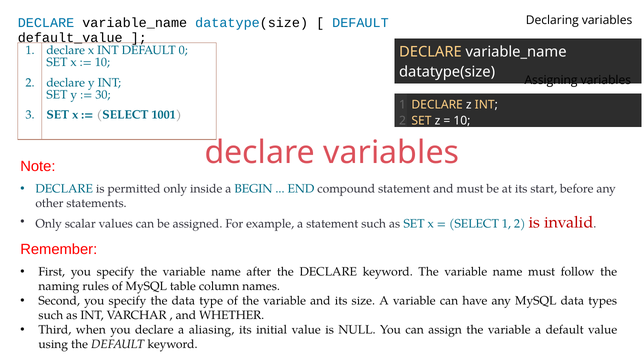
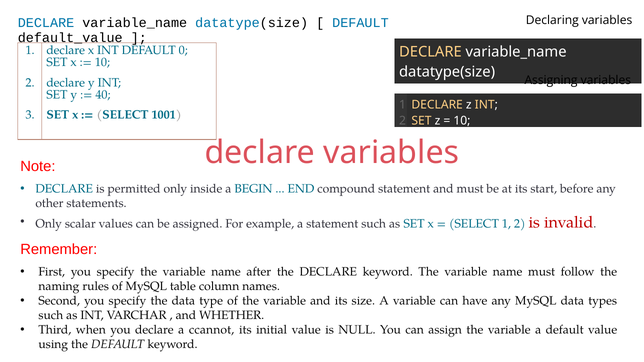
30: 30 -> 40
aliasing: aliasing -> ccannot
